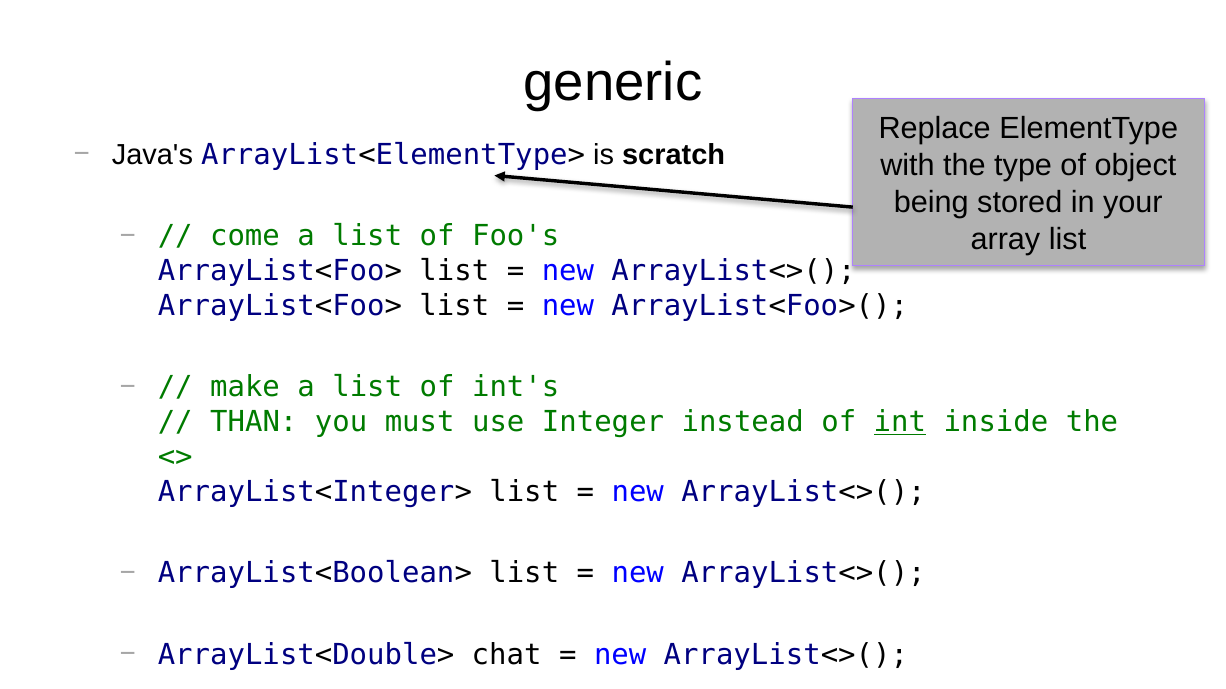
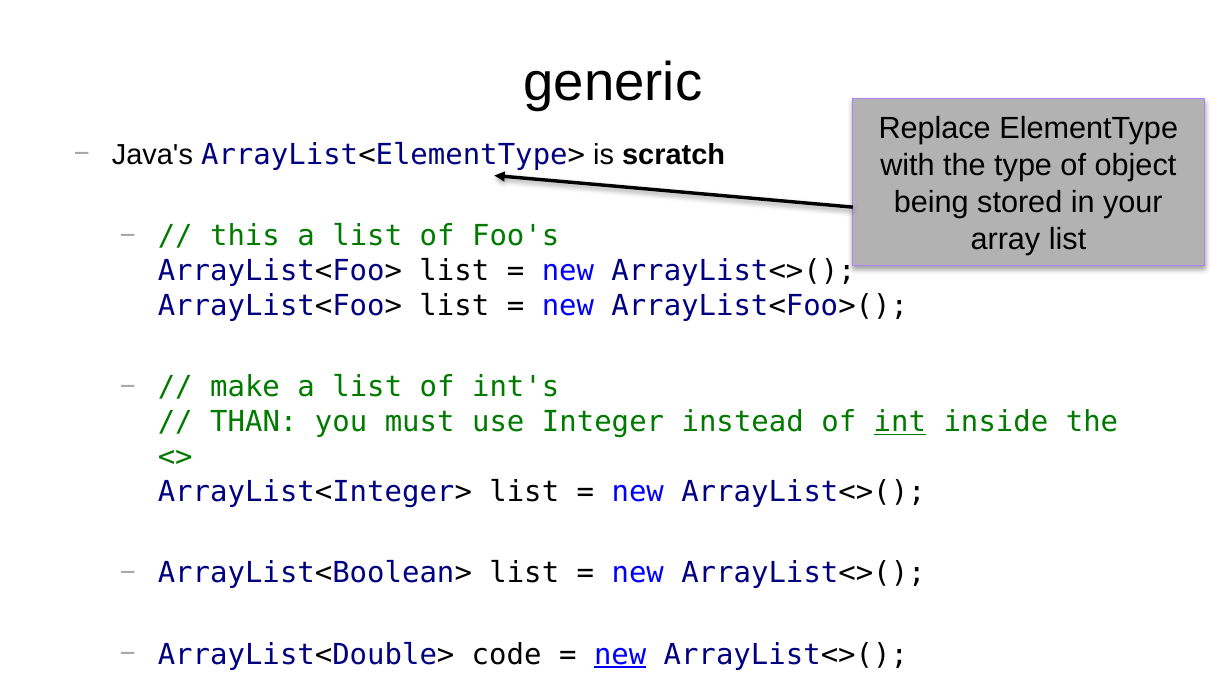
come: come -> this
chat: chat -> code
new at (620, 656) underline: none -> present
